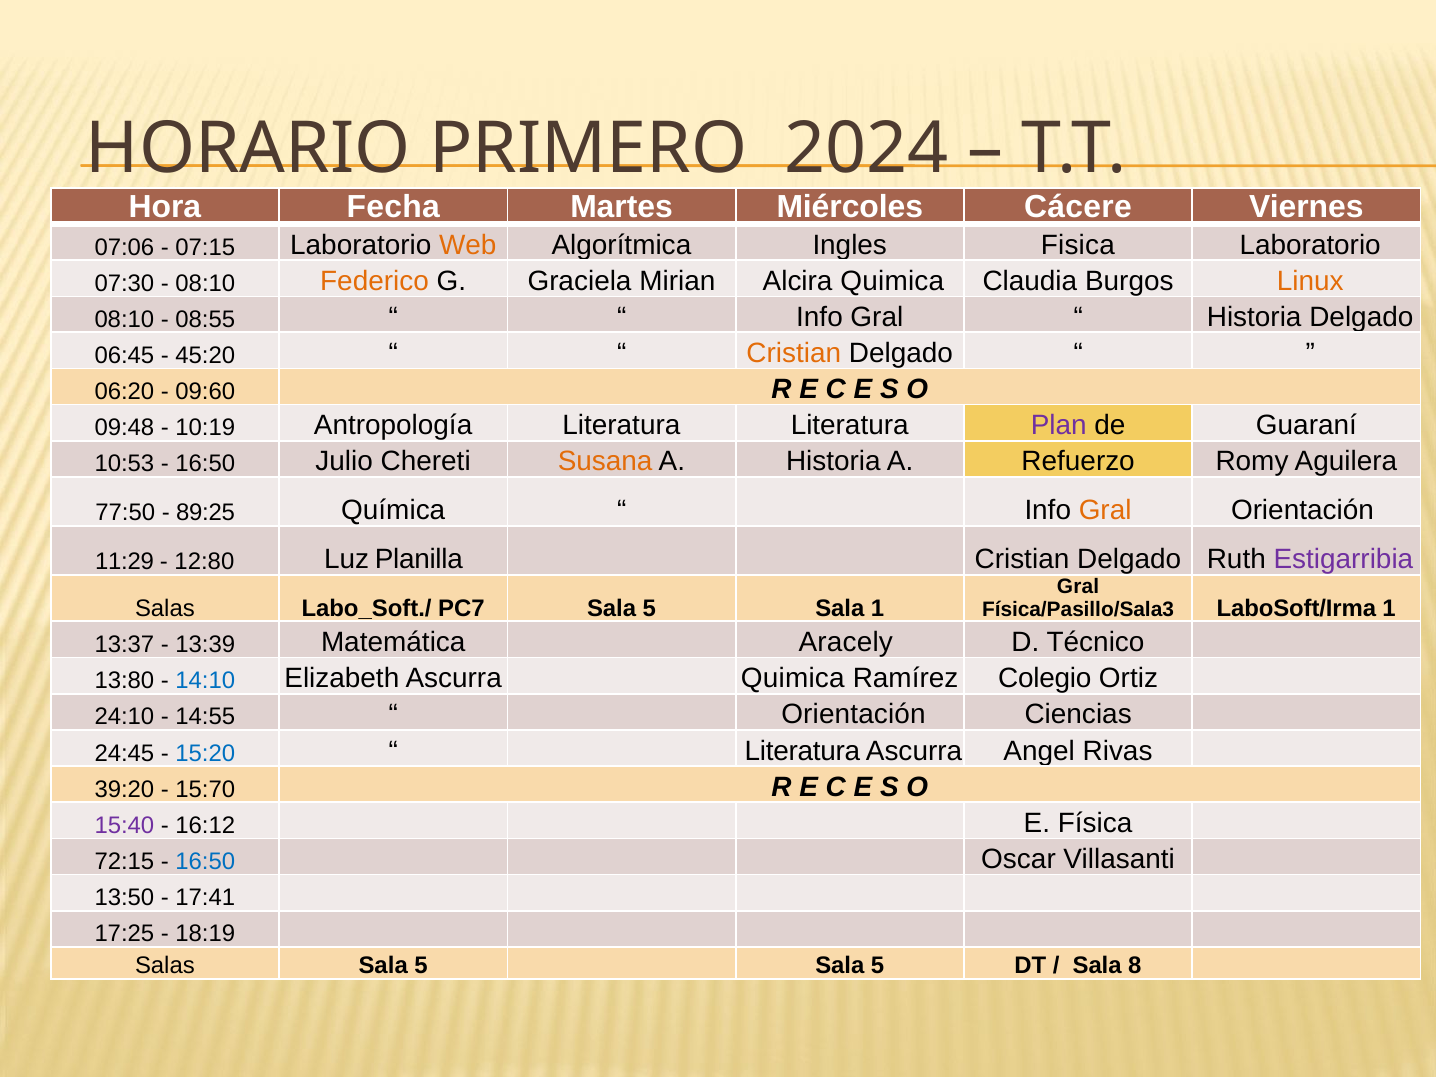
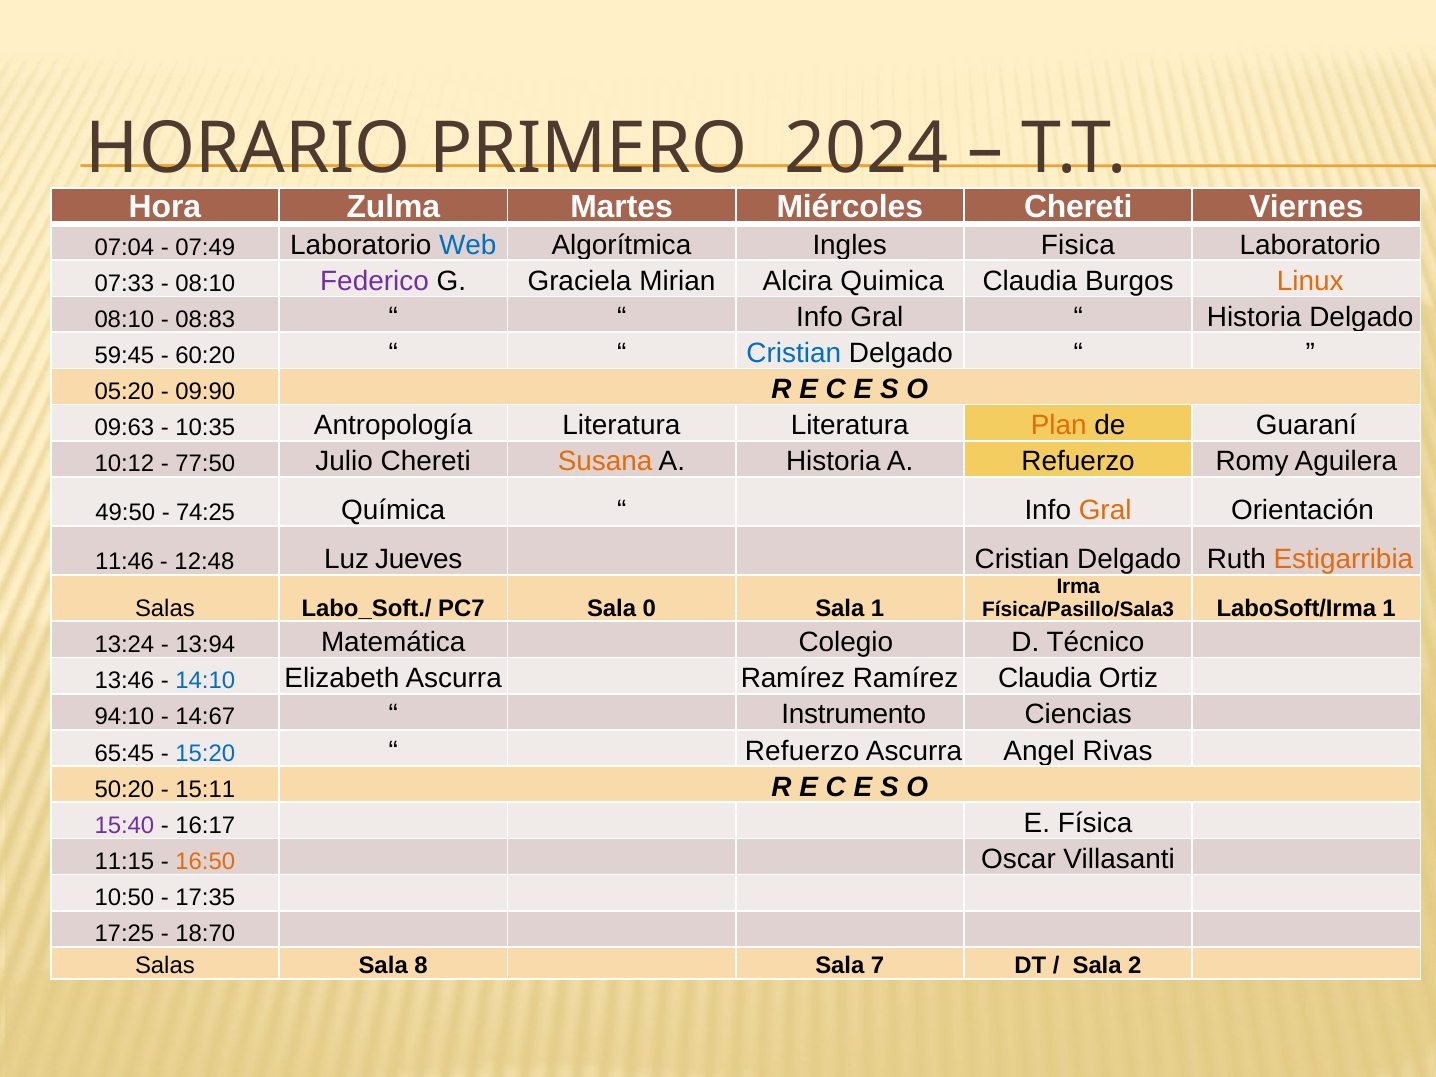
Fecha: Fecha -> Zulma
Miércoles Cácere: Cácere -> Chereti
07:06: 07:06 -> 07:04
07:15: 07:15 -> 07:49
Web colour: orange -> blue
07:30: 07:30 -> 07:33
Federico colour: orange -> purple
08:55: 08:55 -> 08:83
06:45: 06:45 -> 59:45
45:20: 45:20 -> 60:20
Cristian at (794, 353) colour: orange -> blue
06:20: 06:20 -> 05:20
09:60: 09:60 -> 09:90
09:48: 09:48 -> 09:63
10:19: 10:19 -> 10:35
Plan colour: purple -> orange
10:53: 10:53 -> 10:12
16:50 at (205, 464): 16:50 -> 77:50
77:50: 77:50 -> 49:50
89:25: 89:25 -> 74:25
11:29: 11:29 -> 11:46
12:80: 12:80 -> 12:48
Planilla: Planilla -> Jueves
Estigarribia colour: purple -> orange
Gral at (1078, 587): Gral -> Irma
PC7 Sala 5: 5 -> 0
13:37: 13:37 -> 13:24
13:39: 13:39 -> 13:94
Aracely: Aracely -> Colegio
13:80: 13:80 -> 13:46
Ascurra Quimica: Quimica -> Ramírez
Ramírez Colegio: Colegio -> Claudia
24:10: 24:10 -> 94:10
14:55: 14:55 -> 14:67
Orientación at (853, 715): Orientación -> Instrumento
24:45: 24:45 -> 65:45
Literatura at (802, 751): Literatura -> Refuerzo
39:20: 39:20 -> 50:20
15:70: 15:70 -> 15:11
16:12: 16:12 -> 16:17
72:15: 72:15 -> 11:15
16:50 at (205, 862) colour: blue -> orange
13:50: 13:50 -> 10:50
17:41: 17:41 -> 17:35
18:19: 18:19 -> 18:70
Salas Sala 5: 5 -> 8
5 at (878, 966): 5 -> 7
8: 8 -> 2
